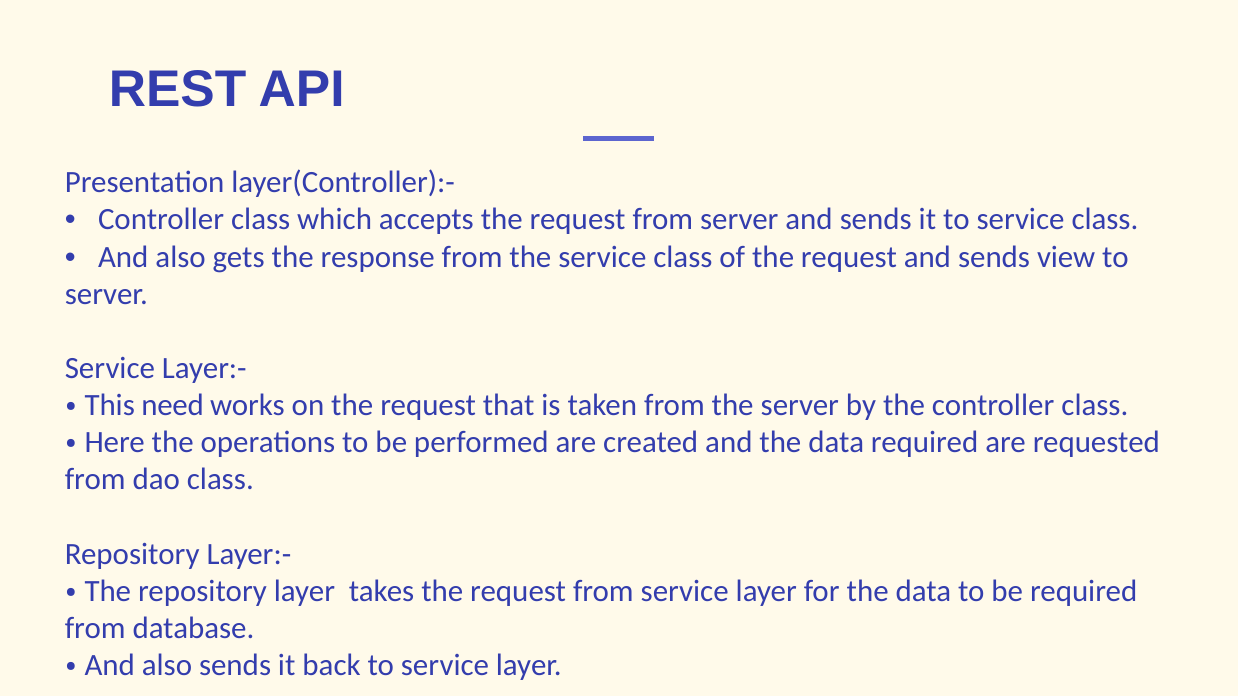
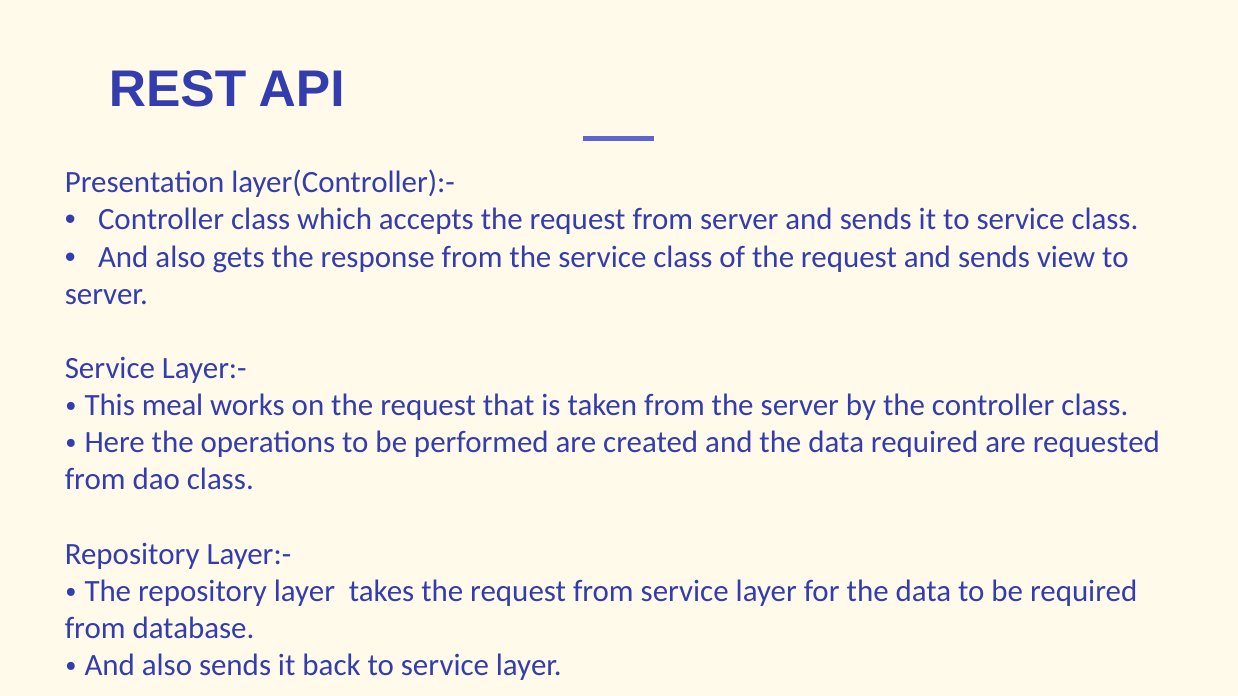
need: need -> meal
